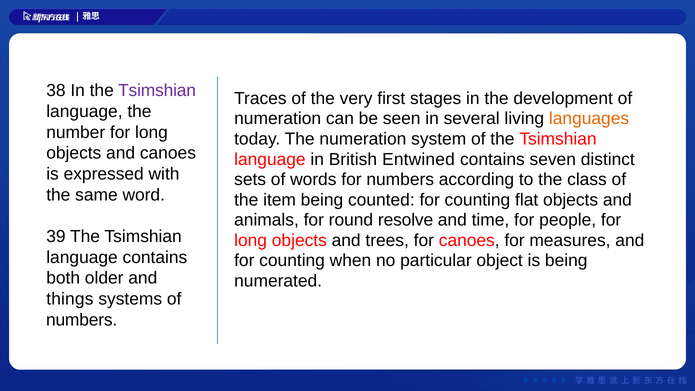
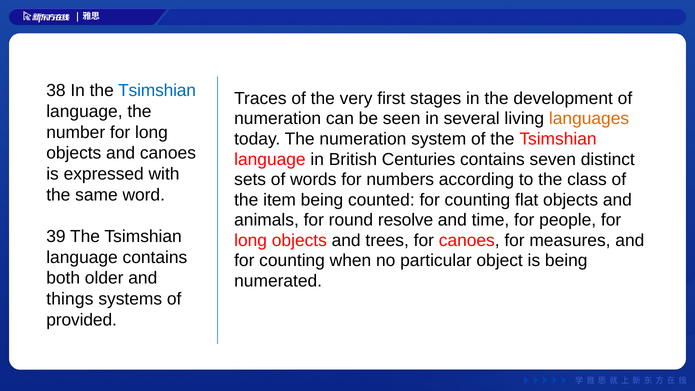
Tsimshian at (157, 91) colour: purple -> blue
Entwined: Entwined -> Centuries
numbers at (82, 320): numbers -> provided
